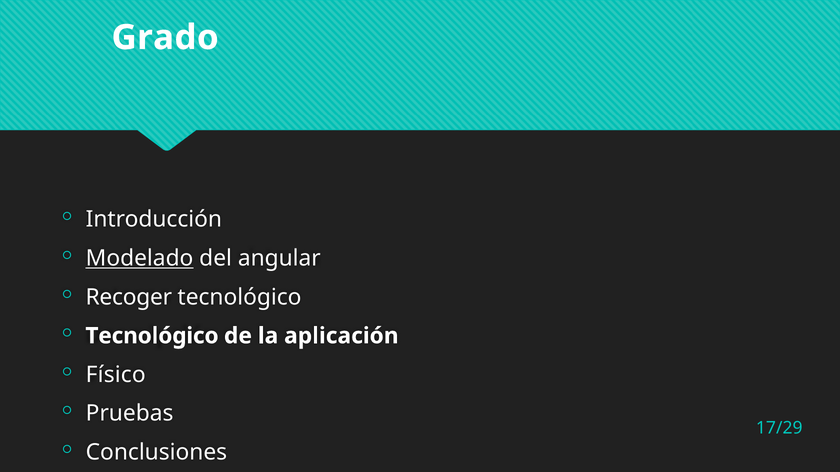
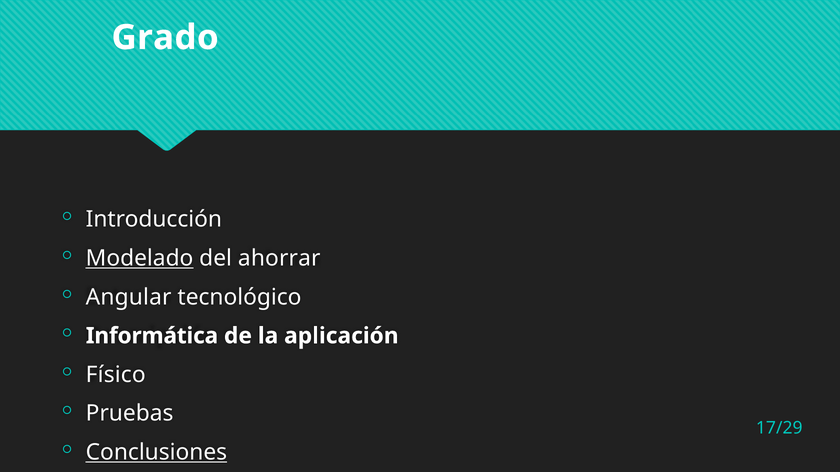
angular: angular -> ahorrar
Recoger: Recoger -> Angular
Tecnológico at (152, 336): Tecnológico -> Informática
Conclusiones underline: none -> present
